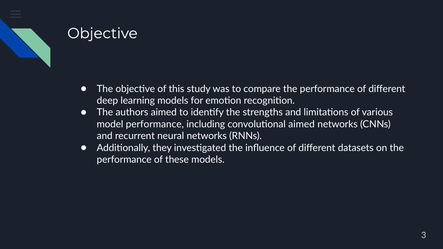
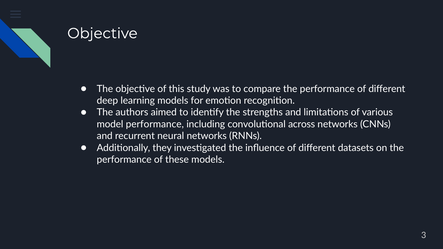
convolutional aimed: aimed -> across
